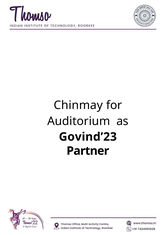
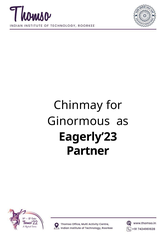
Auditorium: Auditorium -> Ginormous
Govind’23: Govind’23 -> Eagerly’23
